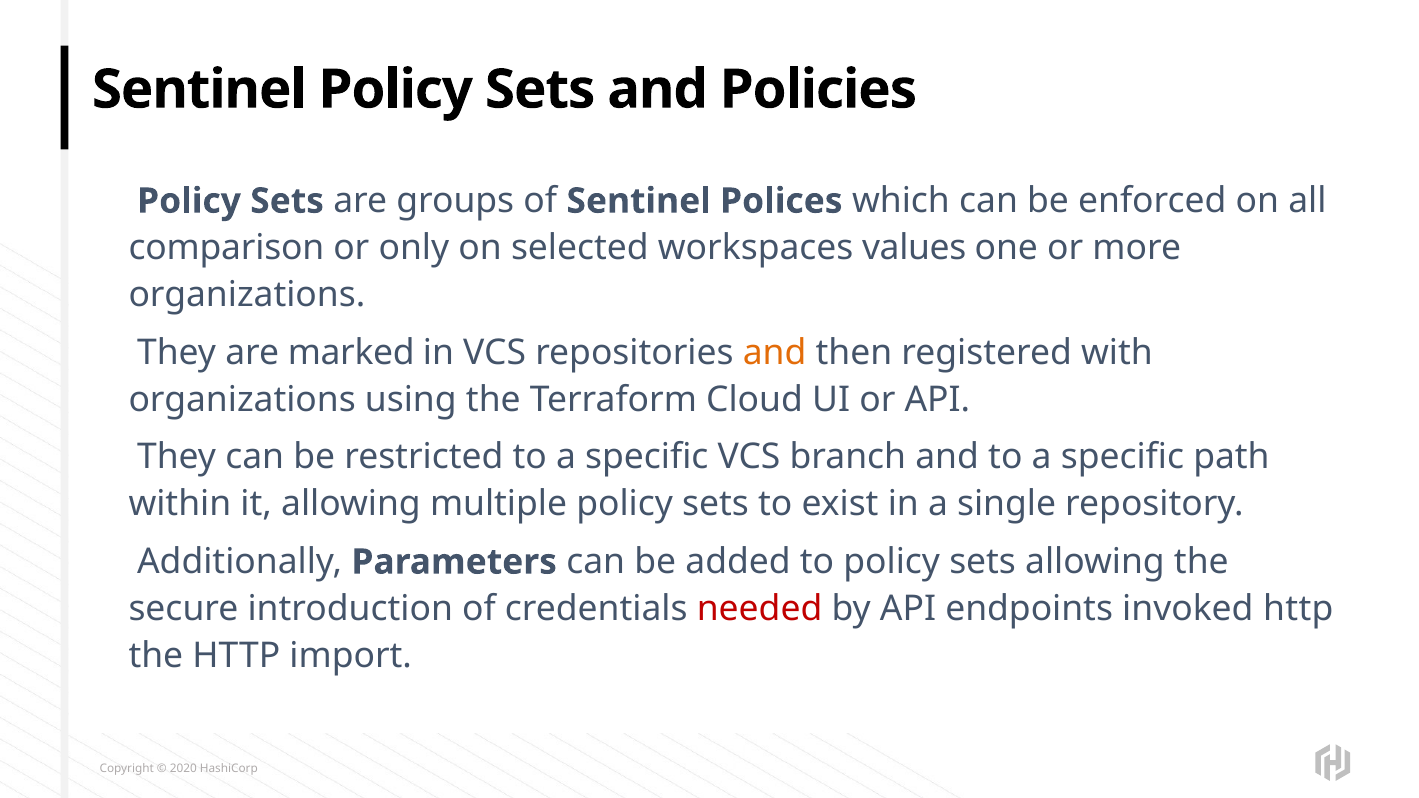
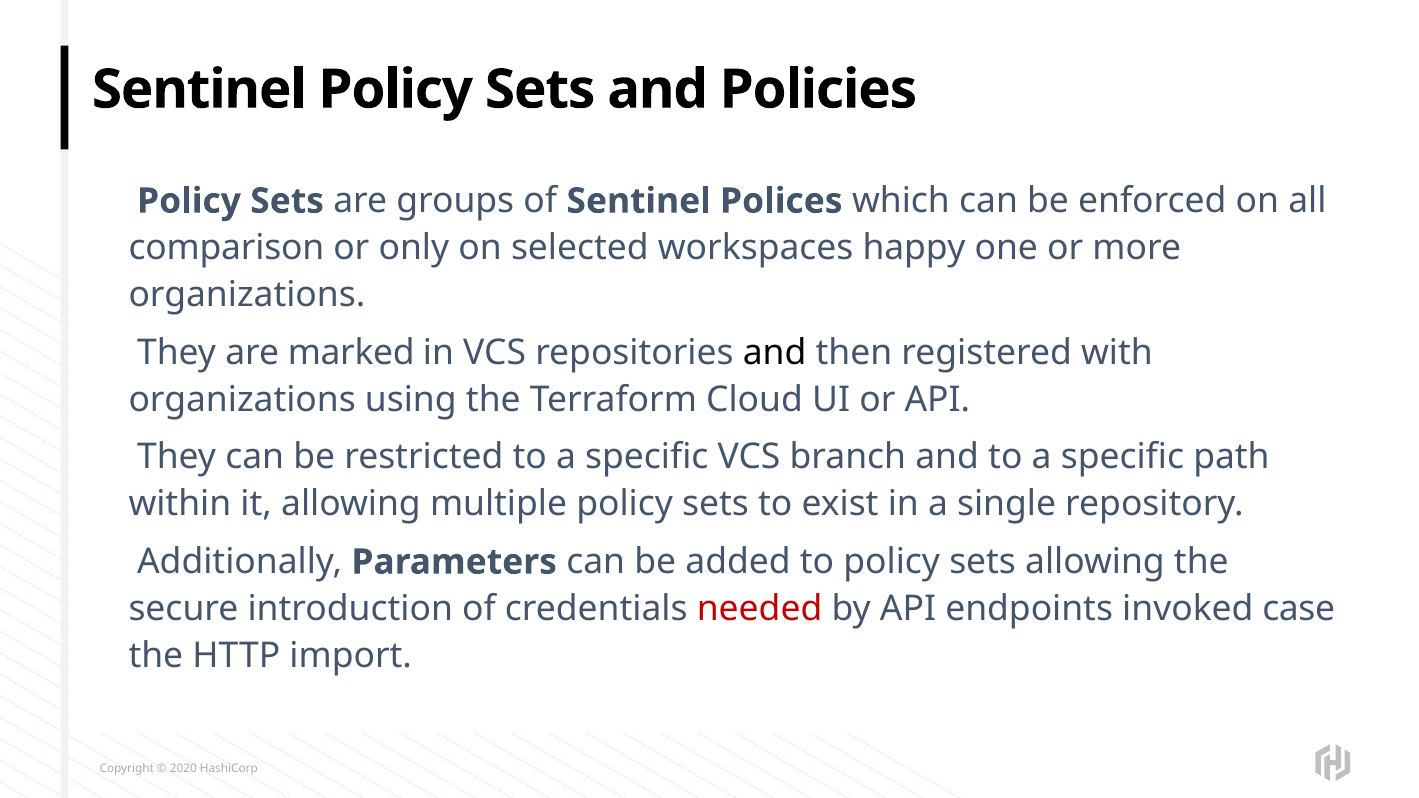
values: values -> happy
and at (775, 353) colour: orange -> black
invoked http: http -> case
